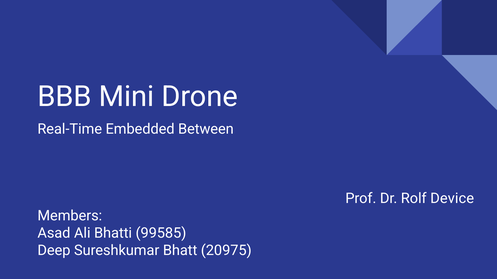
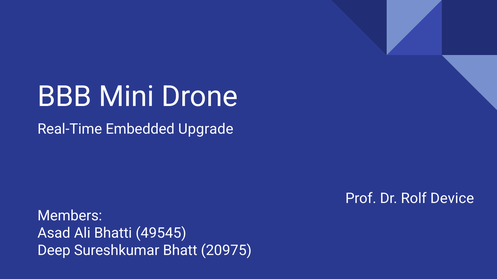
Between: Between -> Upgrade
99585: 99585 -> 49545
